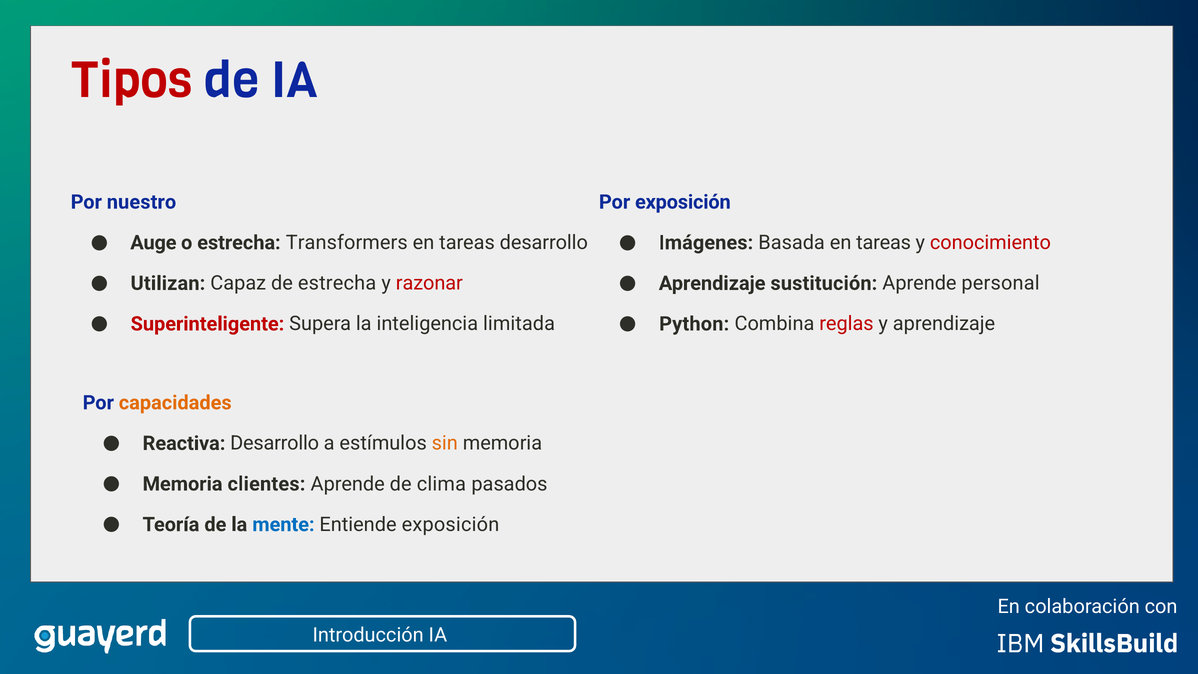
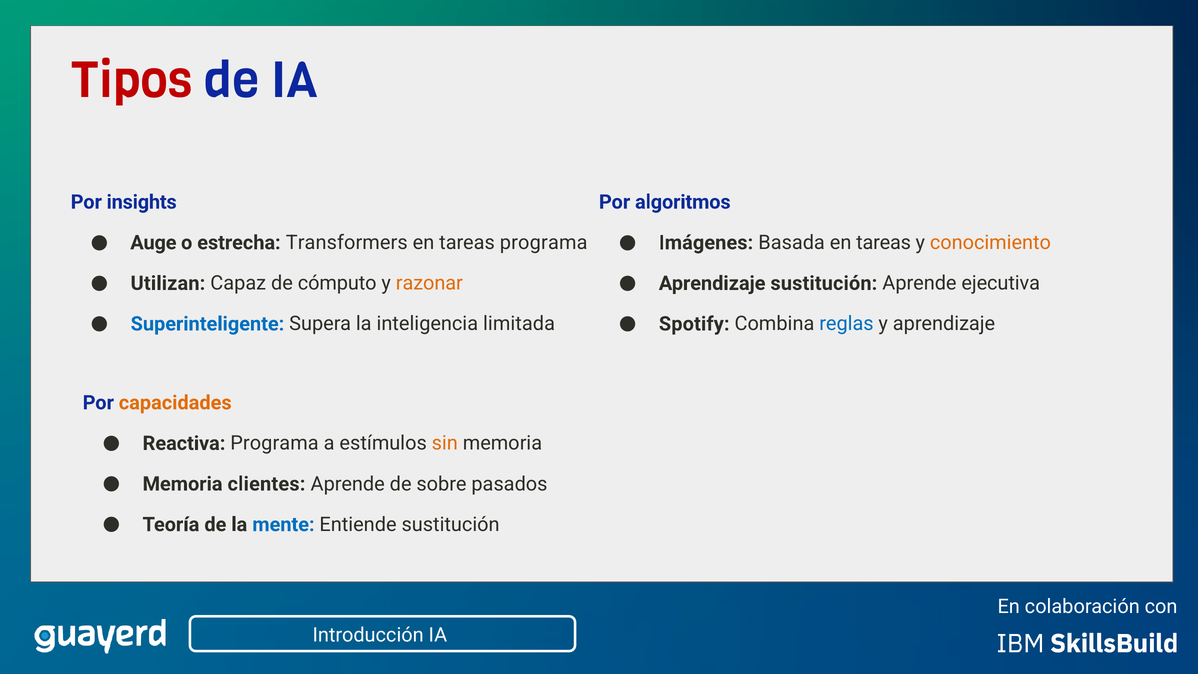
nuestro: nuestro -> insights
Por exposición: exposición -> algoritmos
tareas desarrollo: desarrollo -> programa
conocimiento colour: red -> orange
de estrecha: estrecha -> cómputo
razonar colour: red -> orange
personal: personal -> ejecutiva
Superinteligente colour: red -> blue
Python: Python -> Spotify
reglas colour: red -> blue
Reactiva Desarrollo: Desarrollo -> Programa
clima: clima -> sobre
Entiende exposición: exposición -> sustitución
